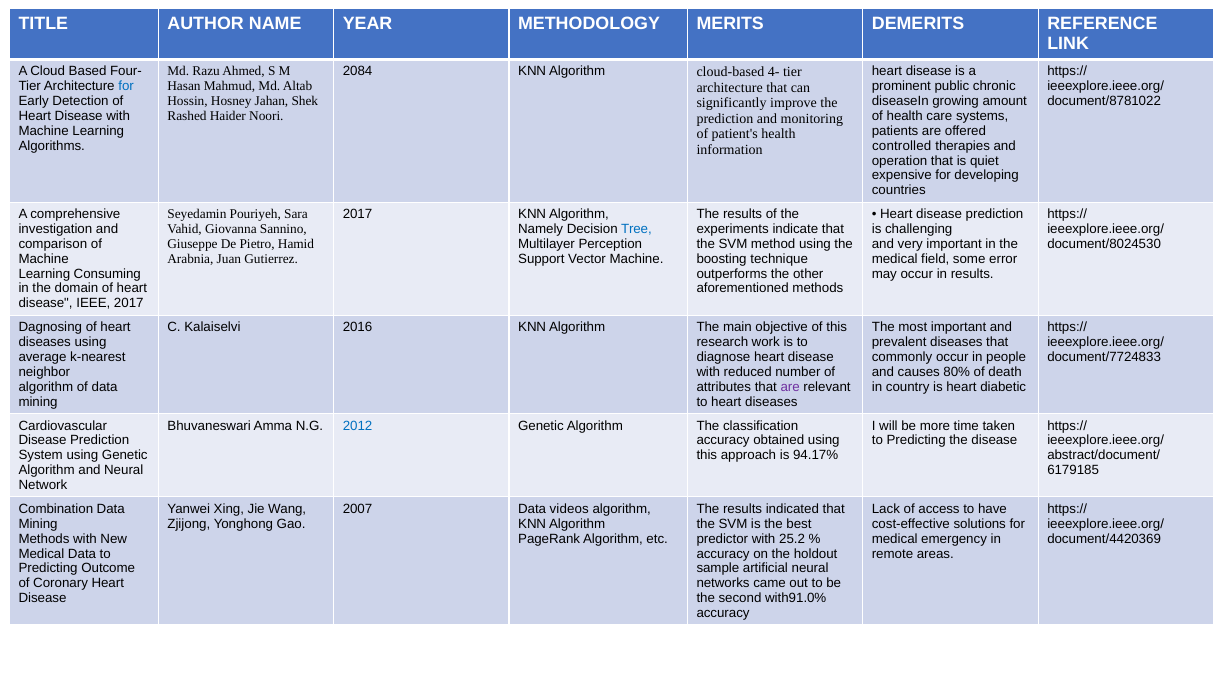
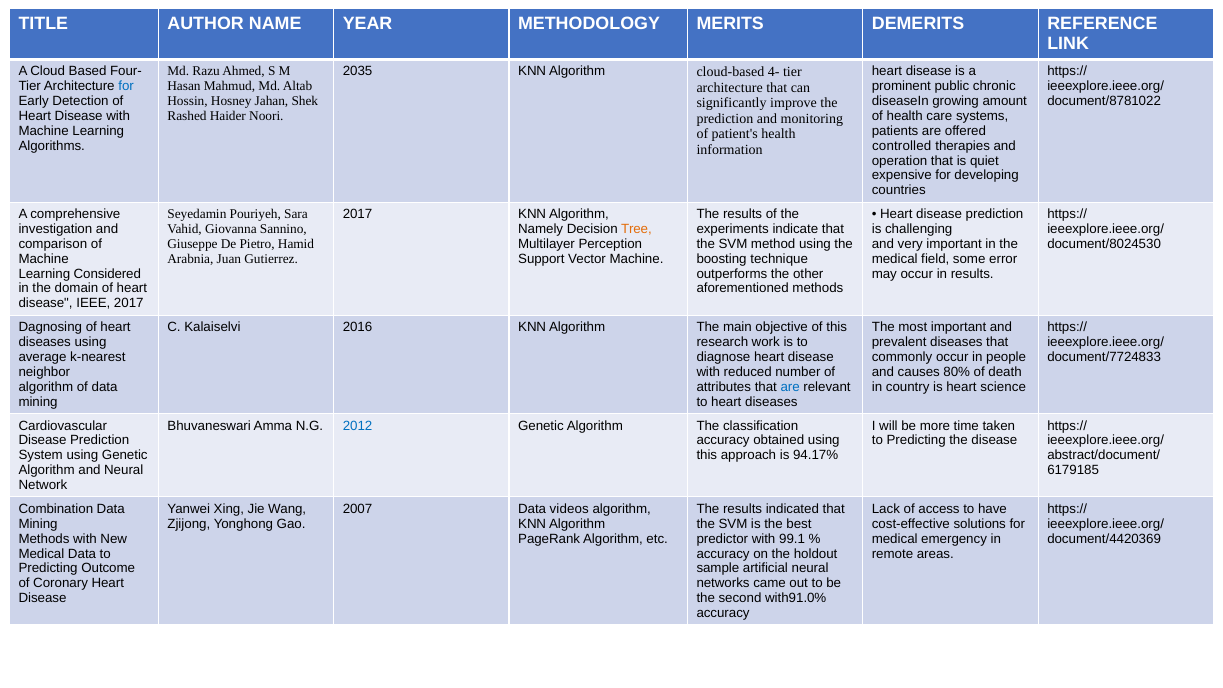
2084: 2084 -> 2035
Tree colour: blue -> orange
Consuming: Consuming -> Considered
are at (790, 387) colour: purple -> blue
diabetic: diabetic -> science
25.2: 25.2 -> 99.1
